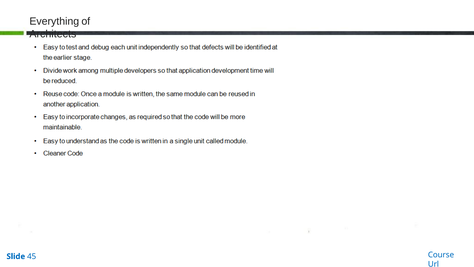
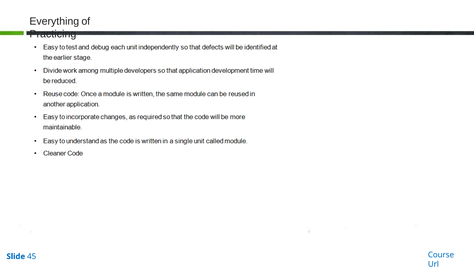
Architects: Architects -> Practicing
